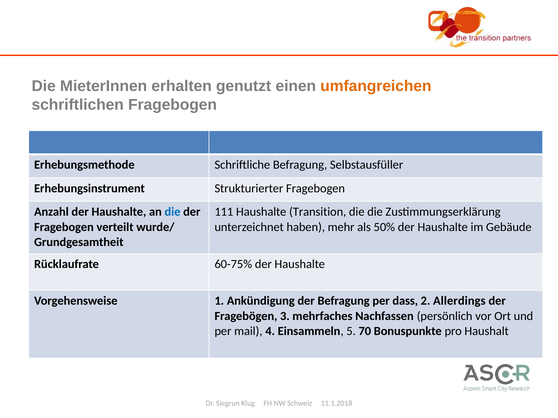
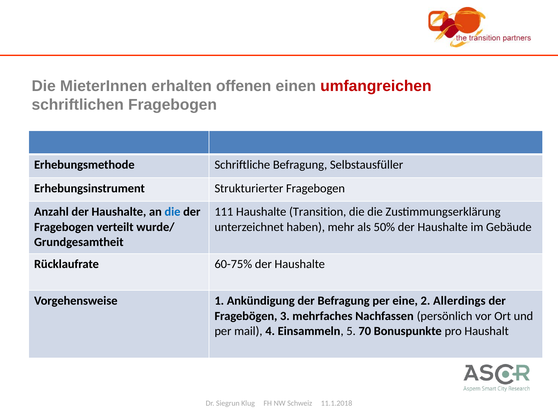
genutzt: genutzt -> offenen
umfangreichen colour: orange -> red
dass: dass -> eine
